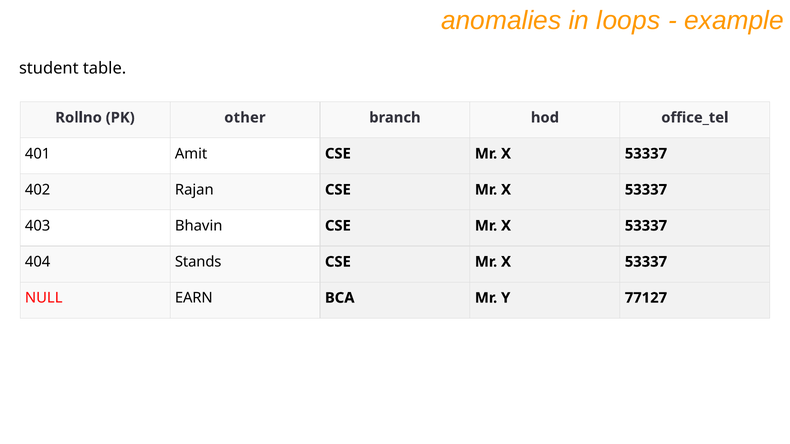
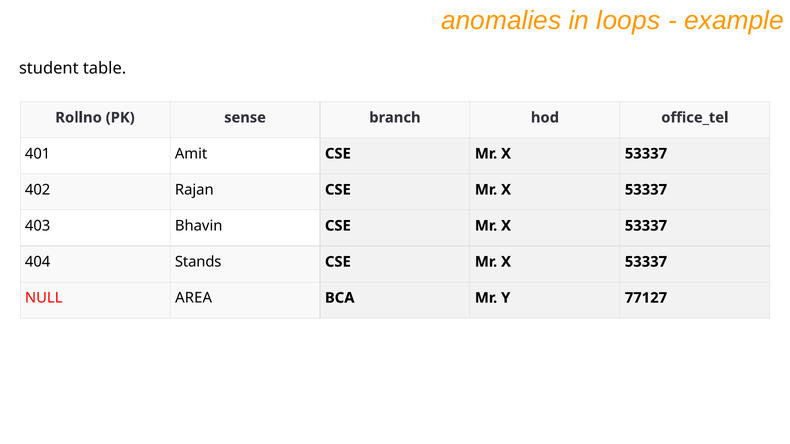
other: other -> sense
EARN: EARN -> AREA
